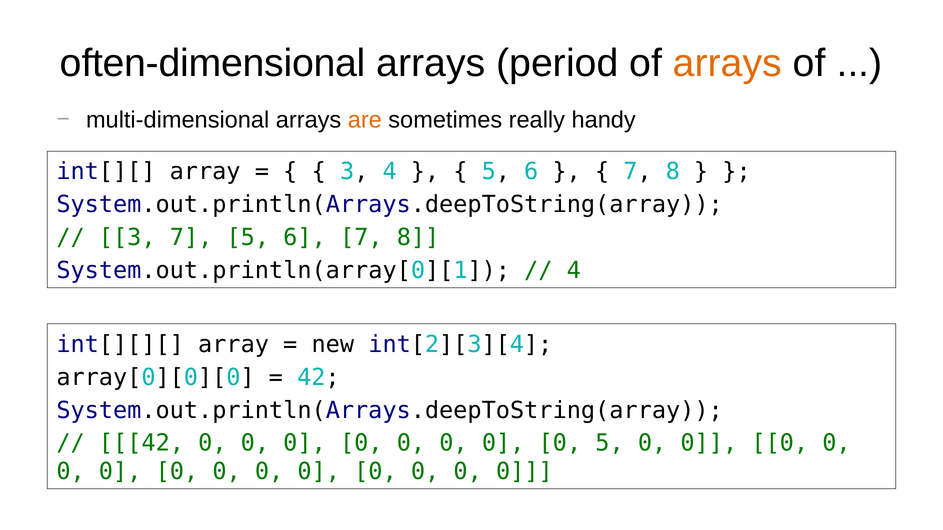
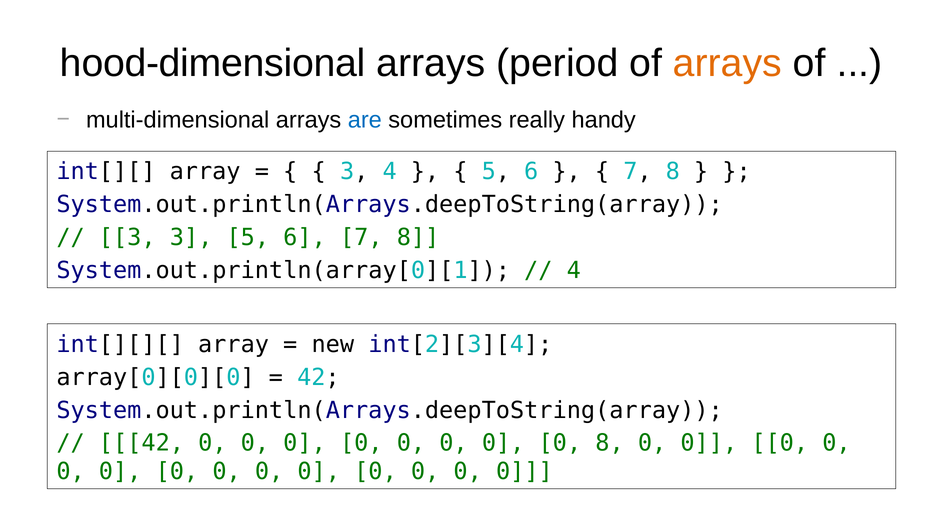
often-dimensional: often-dimensional -> hood-dimensional
are colour: orange -> blue
3 7: 7 -> 3
0 5: 5 -> 8
